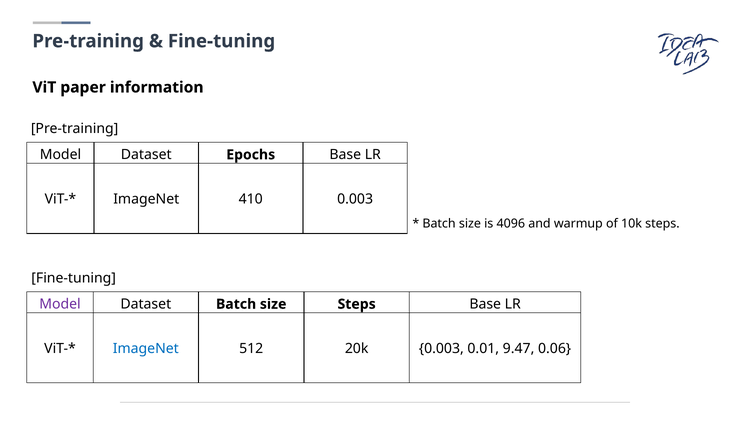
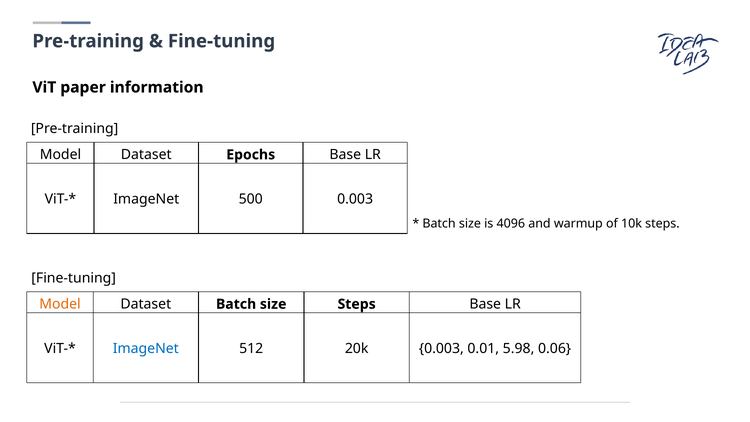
410: 410 -> 500
Model at (60, 304) colour: purple -> orange
9.47: 9.47 -> 5.98
